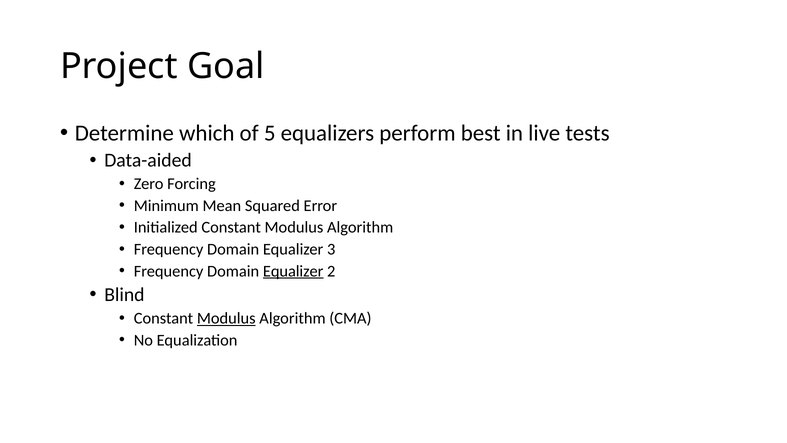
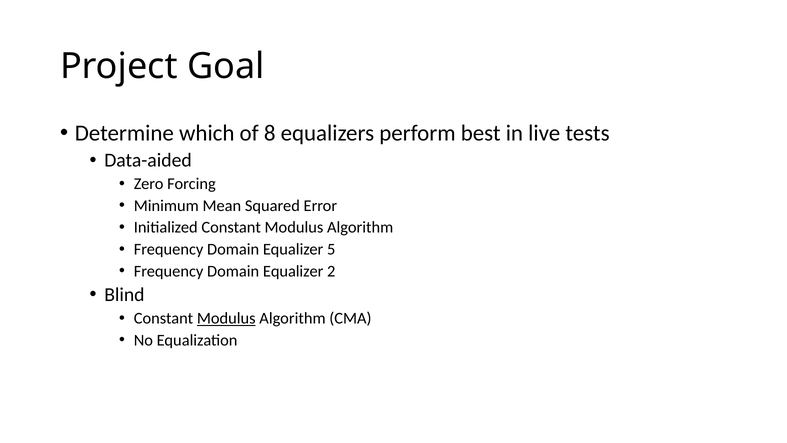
5: 5 -> 8
3: 3 -> 5
Equalizer at (293, 271) underline: present -> none
